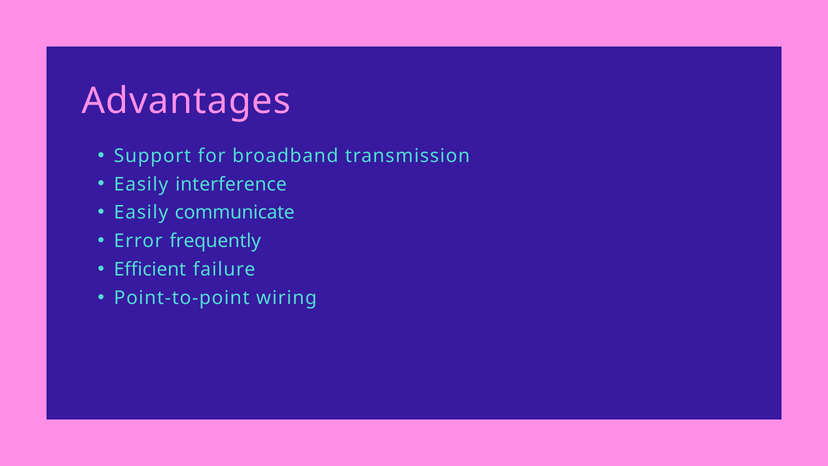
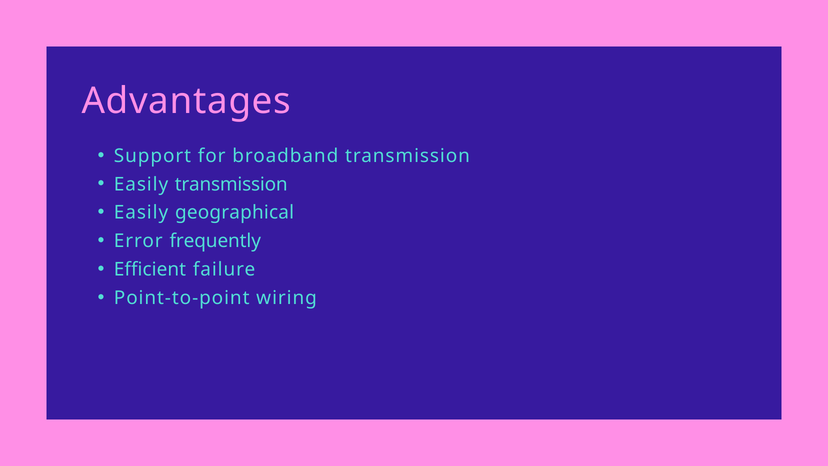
Easily interference: interference -> transmission
communicate: communicate -> geographical
